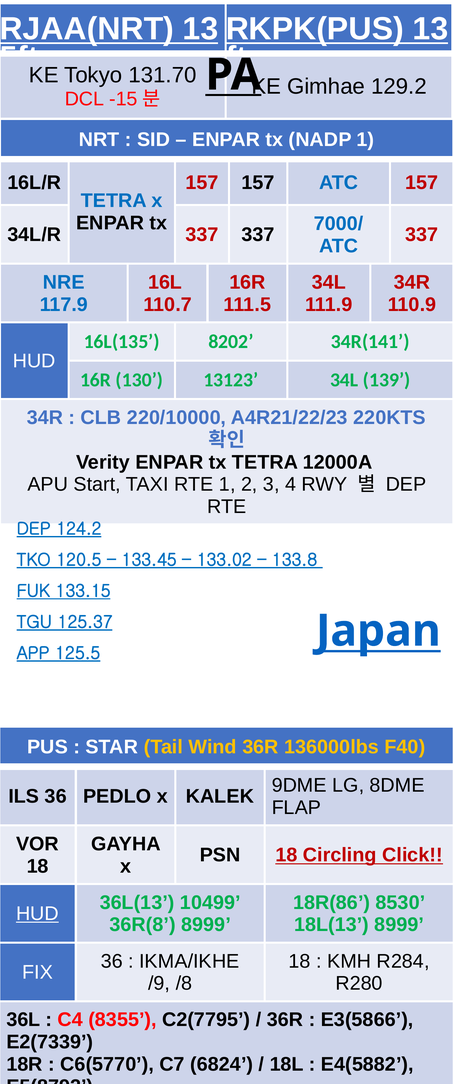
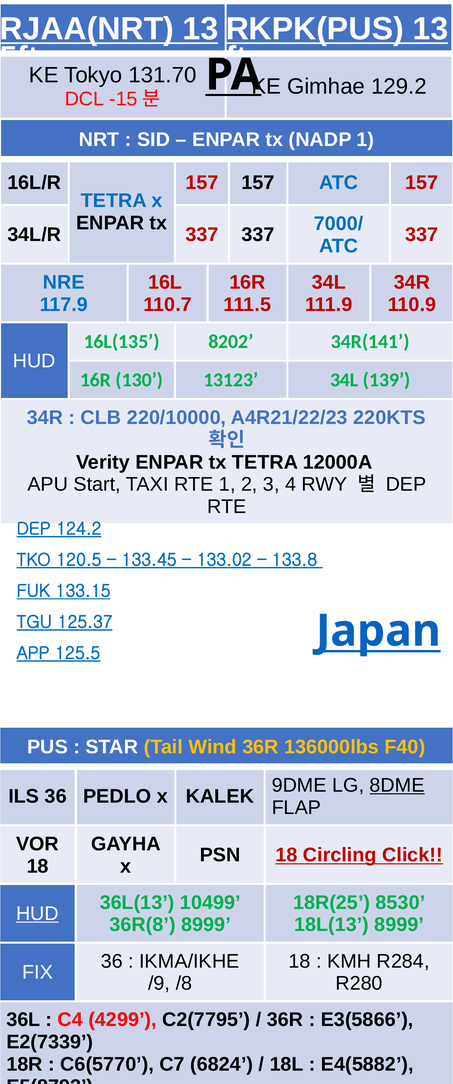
8DME underline: none -> present
18R(86: 18R(86 -> 18R(25
8355: 8355 -> 4299
